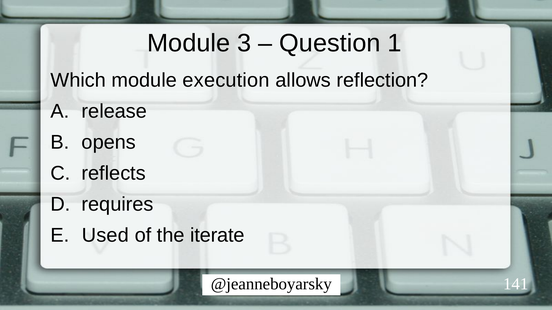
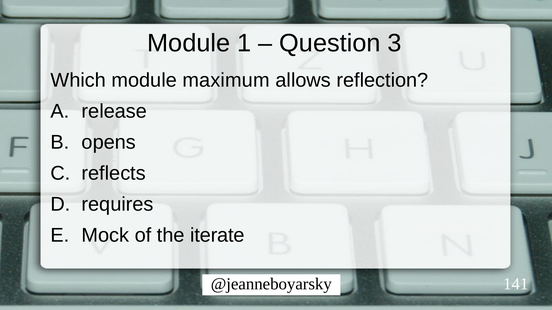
3: 3 -> 1
1: 1 -> 3
execution: execution -> maximum
Used: Used -> Mock
